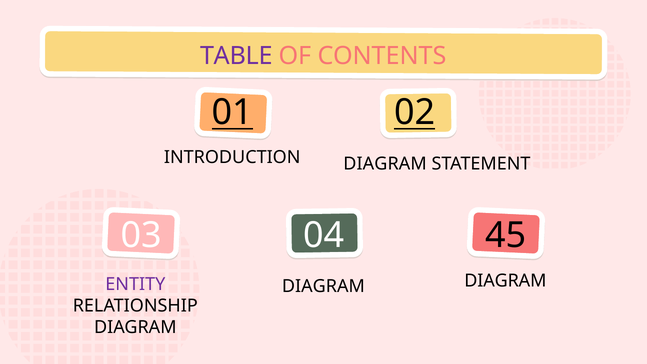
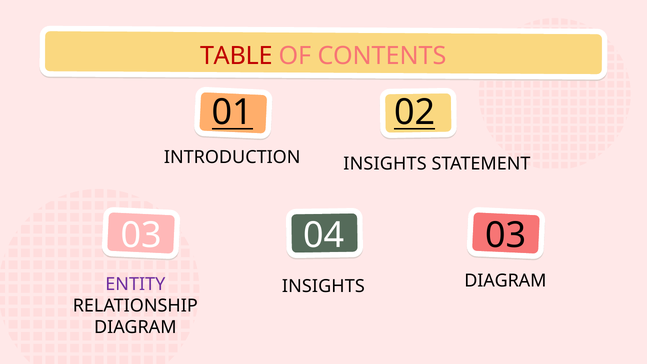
TABLE colour: purple -> red
INTRODUCTION DIAGRAM: DIAGRAM -> INSIGHTS
04 45: 45 -> 03
DIAGRAM at (323, 286): DIAGRAM -> INSIGHTS
